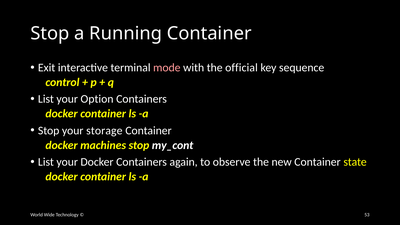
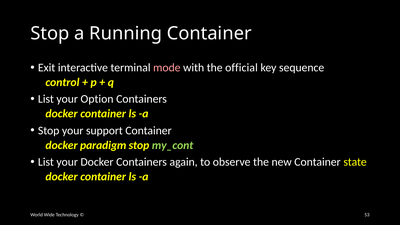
storage: storage -> support
machines: machines -> paradigm
my_cont colour: white -> light green
